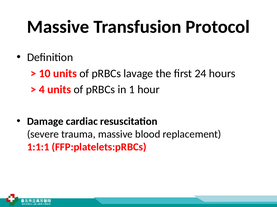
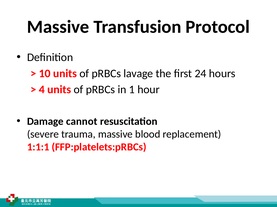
cardiac: cardiac -> cannot
